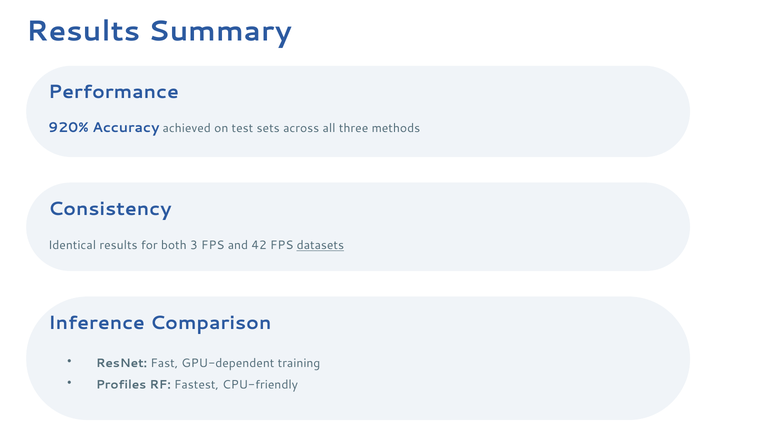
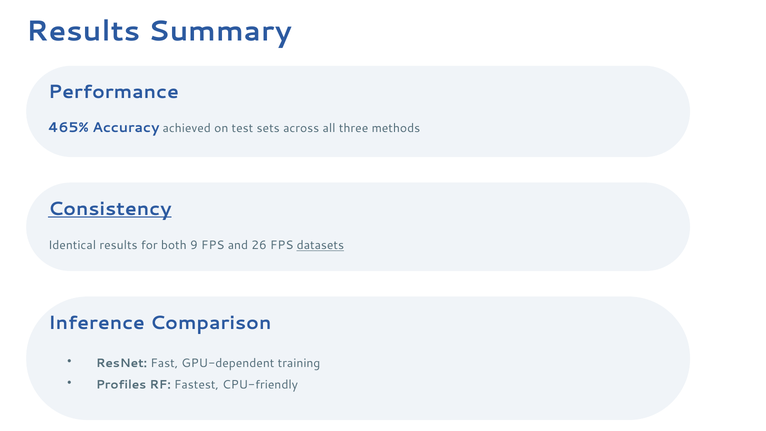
920%: 920% -> 465%
Consistency underline: none -> present
3: 3 -> 9
42: 42 -> 26
